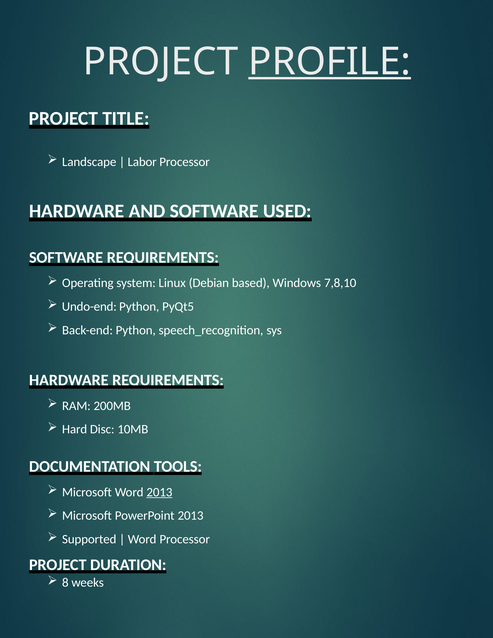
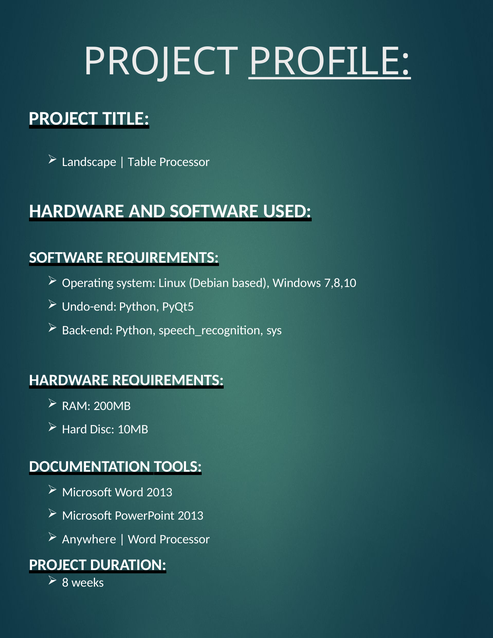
Labor: Labor -> Table
2013 at (159, 492) underline: present -> none
Supported: Supported -> Anywhere
